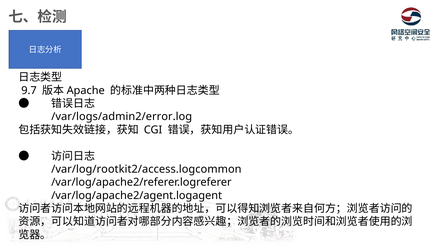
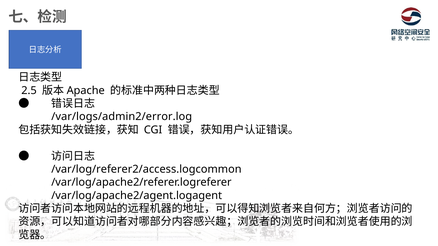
9.7: 9.7 -> 2.5
/var/log/rootkit2/access.logcommon: /var/log/rootkit2/access.logcommon -> /var/log/referer2/access.logcommon
